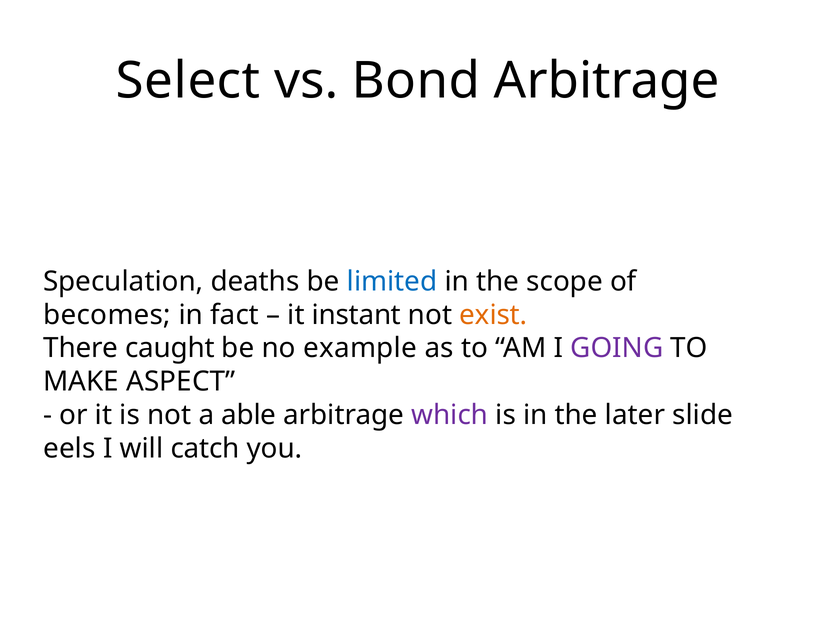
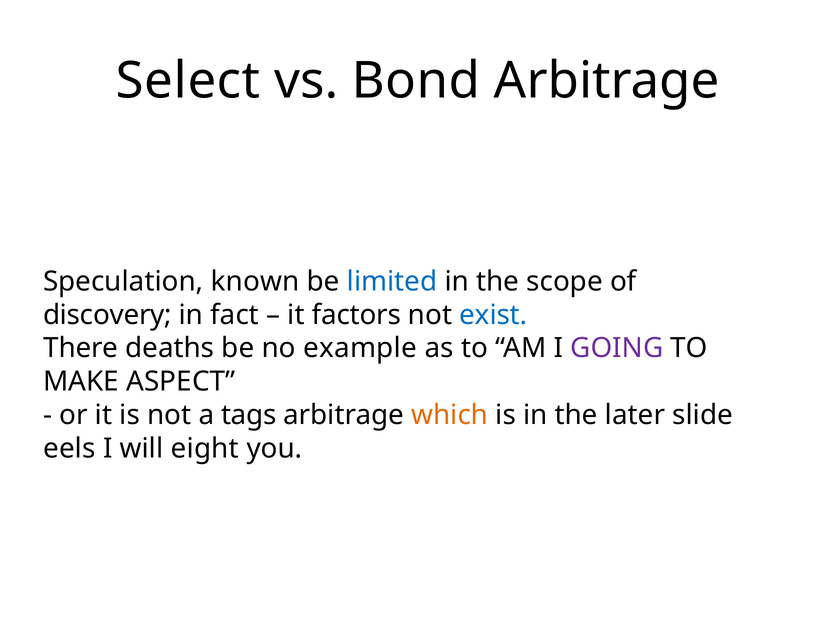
deaths: deaths -> known
becomes: becomes -> discovery
instant: instant -> factors
exist colour: orange -> blue
caught: caught -> deaths
able: able -> tags
which colour: purple -> orange
catch: catch -> eight
